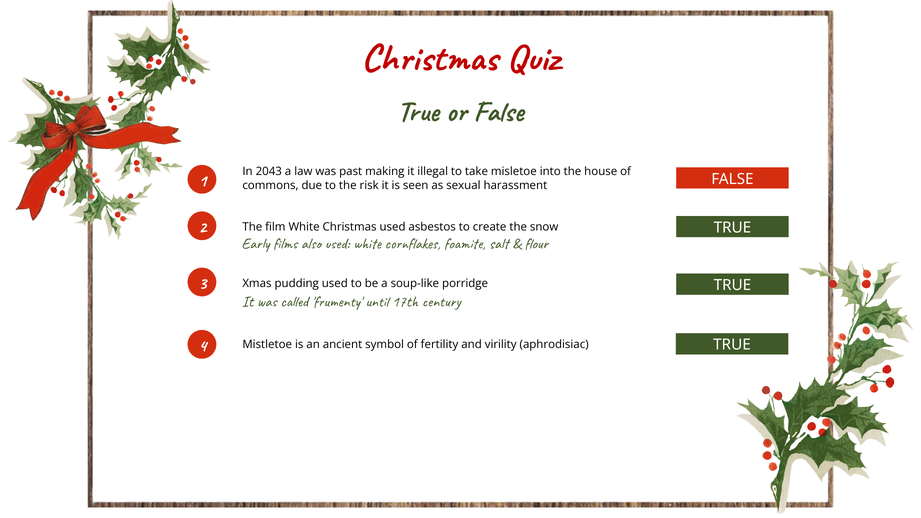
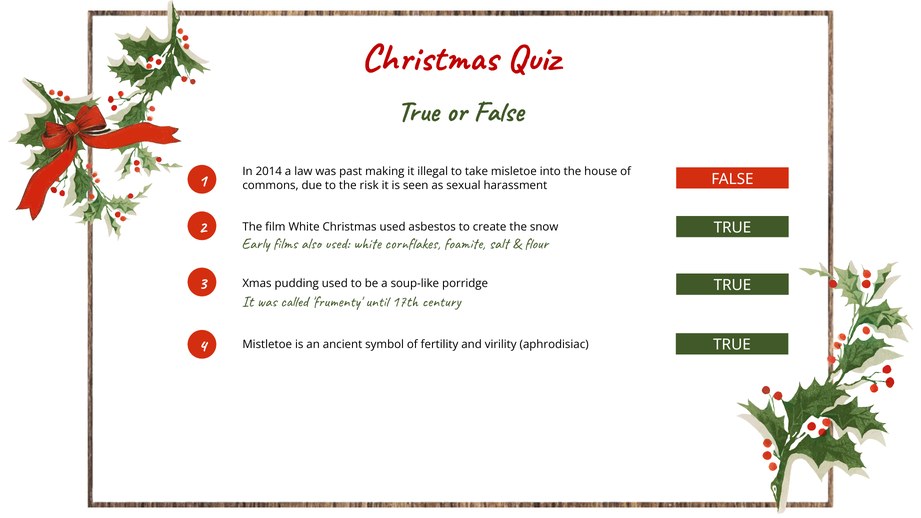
2043: 2043 -> 2014
